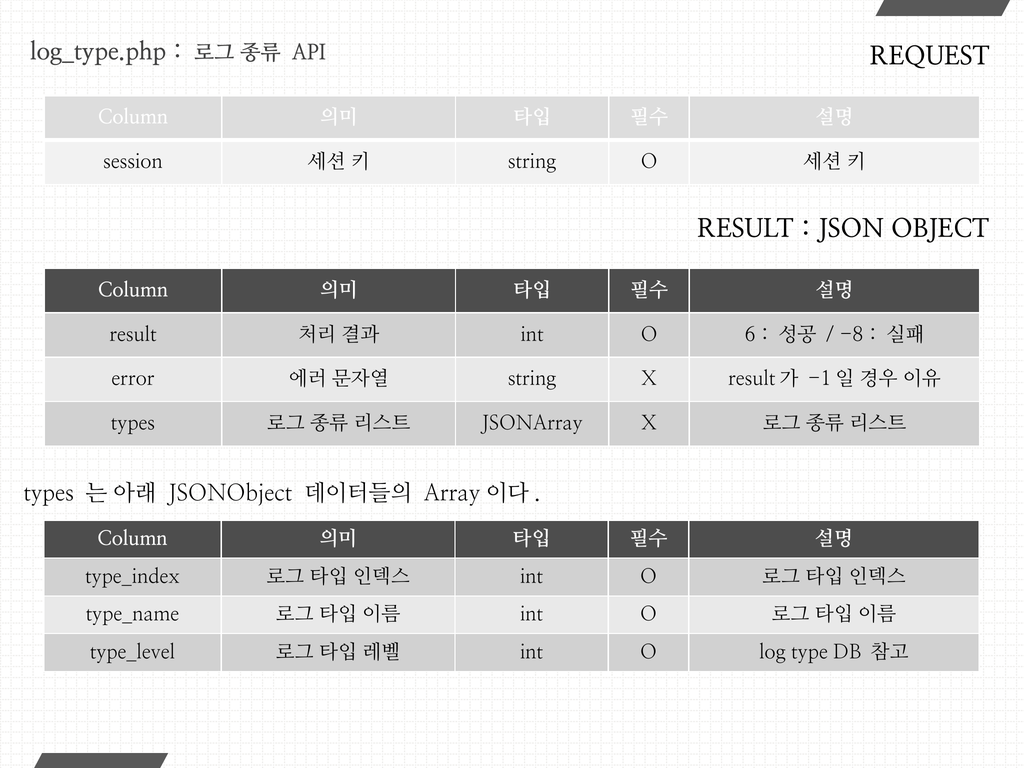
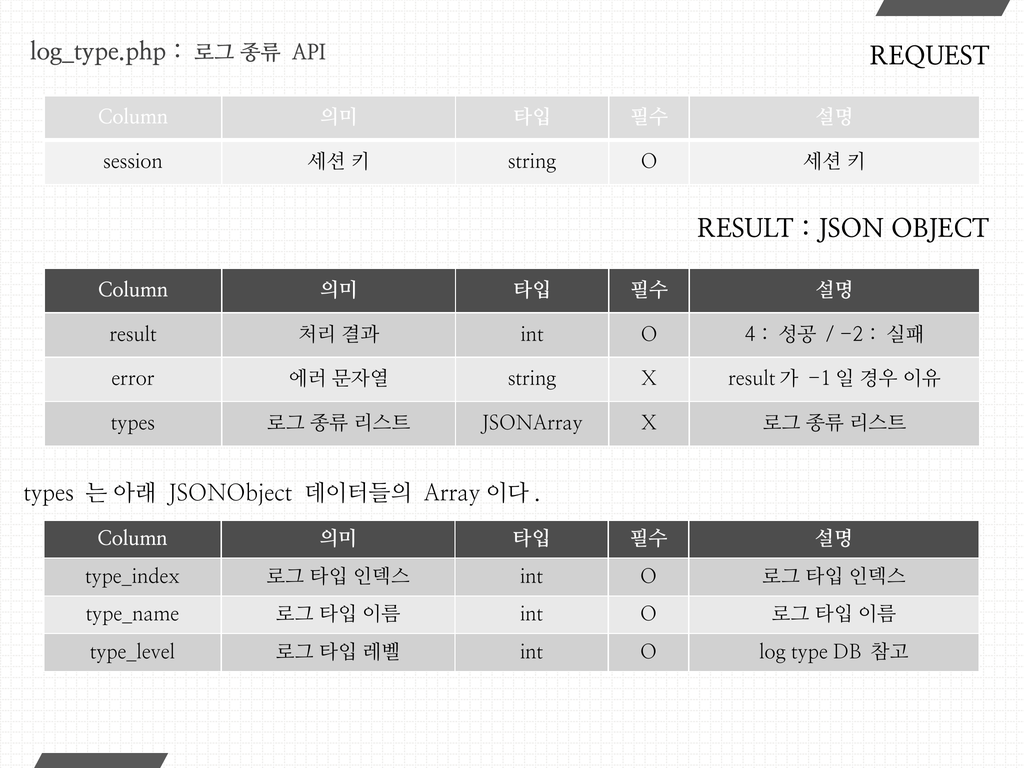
6: 6 -> 4
-8: -8 -> -2
